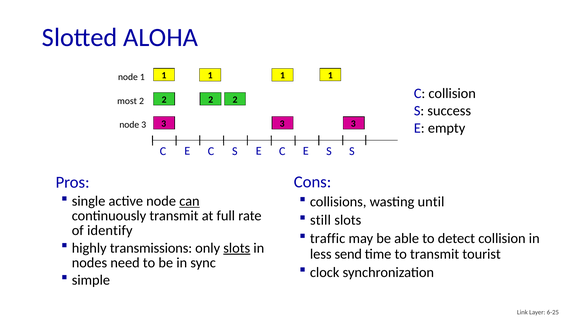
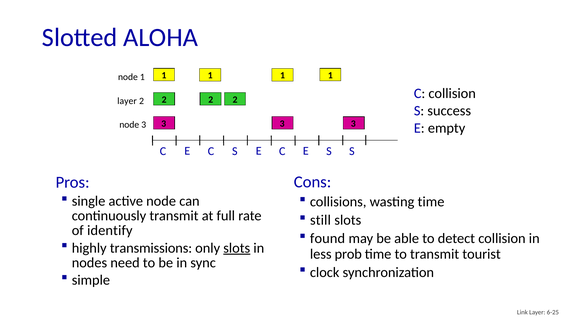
most at (127, 101): most -> layer
can underline: present -> none
wasting until: until -> time
traffic: traffic -> found
send: send -> prob
